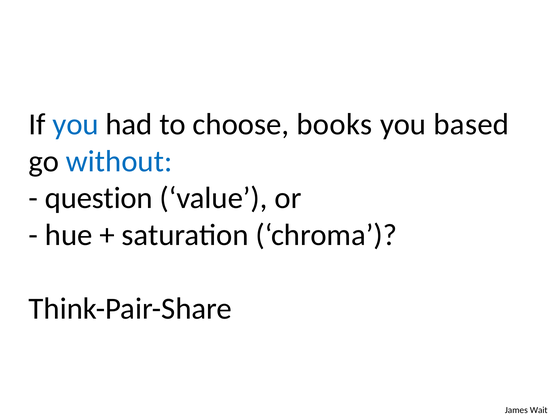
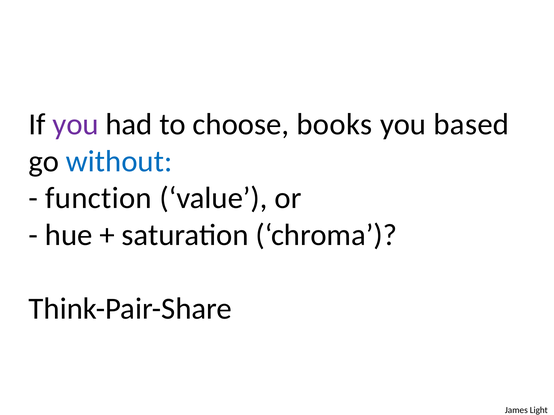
you at (76, 125) colour: blue -> purple
question: question -> function
Wait: Wait -> Light
